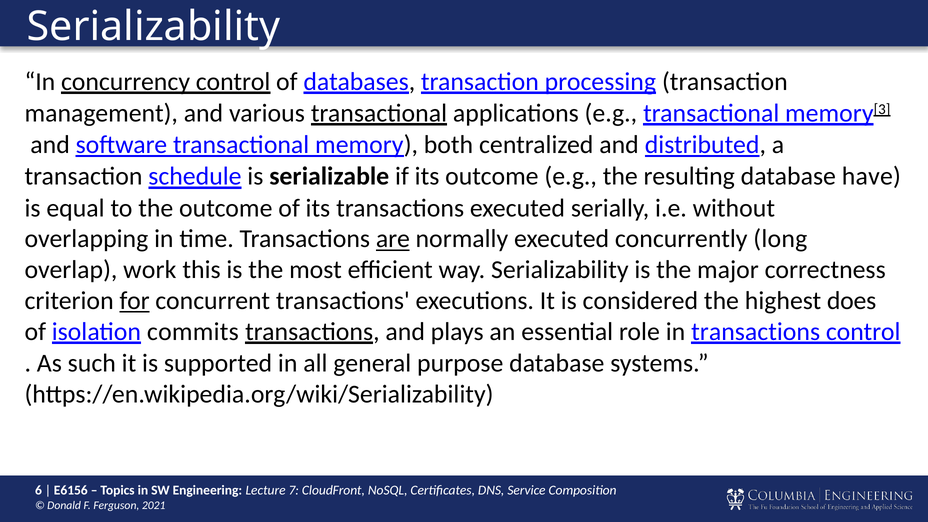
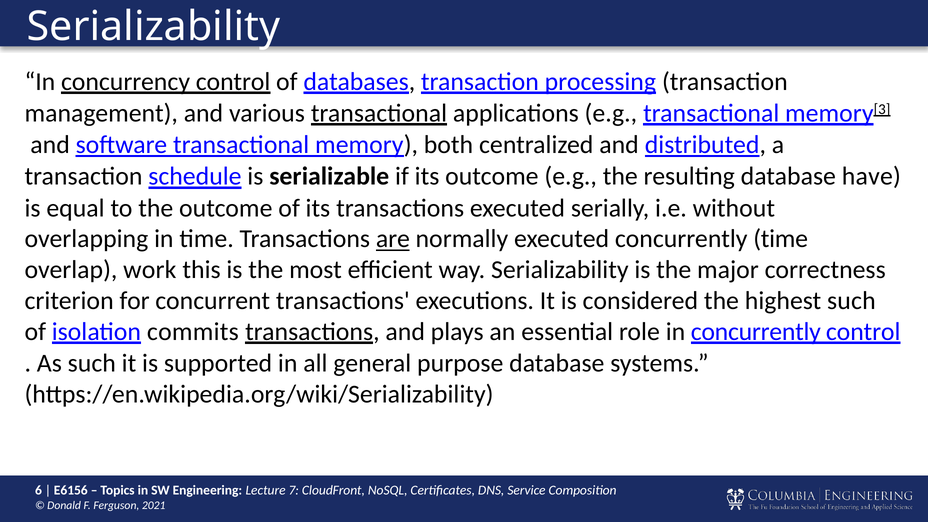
concurrently long: long -> time
for underline: present -> none
highest does: does -> such
in transactions: transactions -> concurrently
